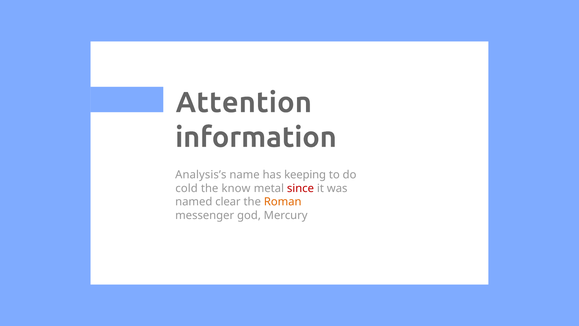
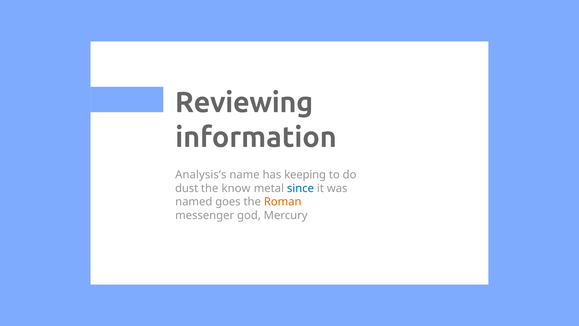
Attention: Attention -> Reviewing
cold: cold -> dust
since colour: red -> blue
clear: clear -> goes
